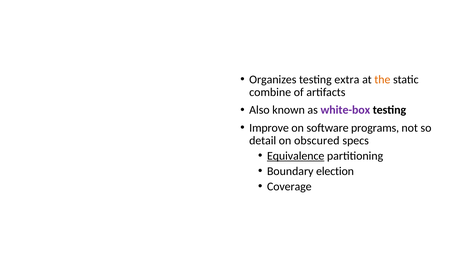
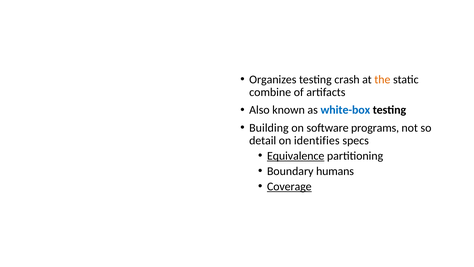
extra: extra -> crash
white-box colour: purple -> blue
Improve: Improve -> Building
obscured: obscured -> identifies
election: election -> humans
Coverage underline: none -> present
